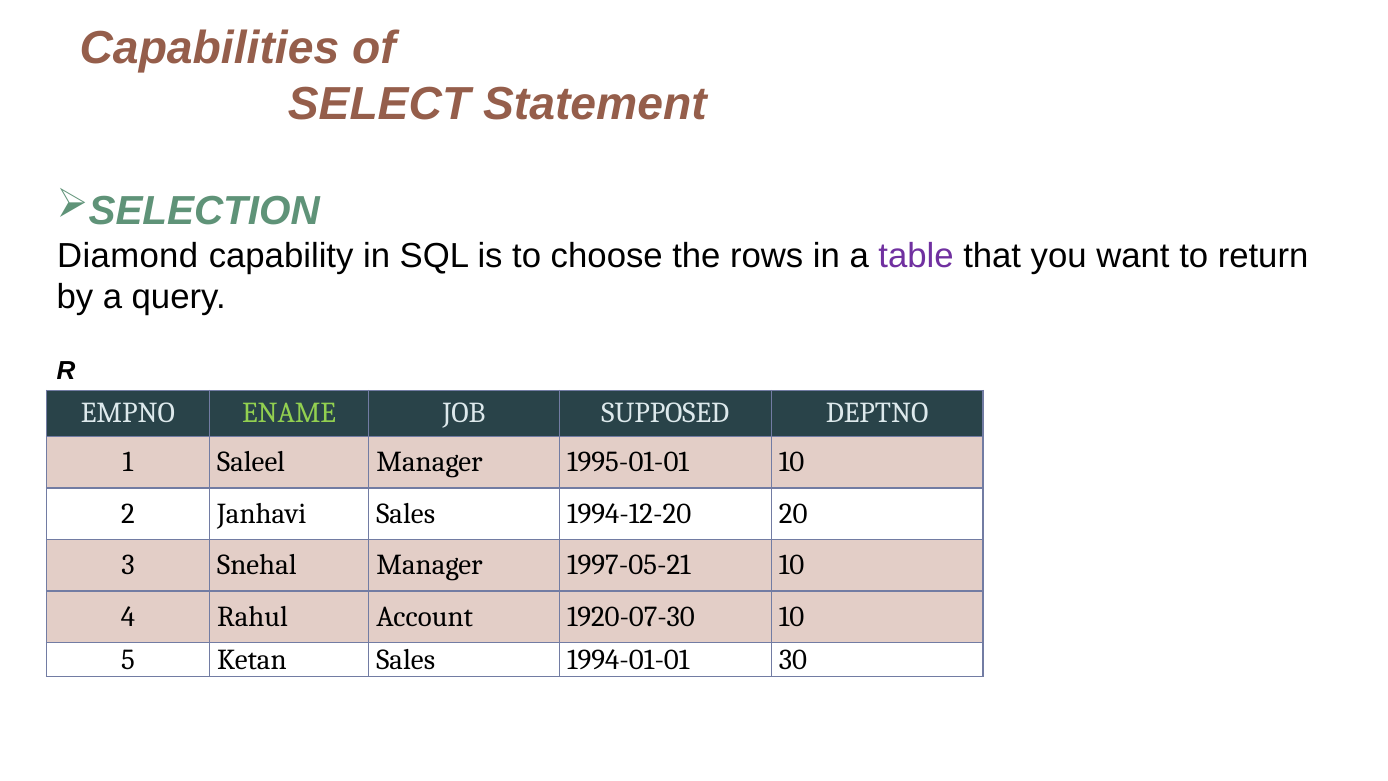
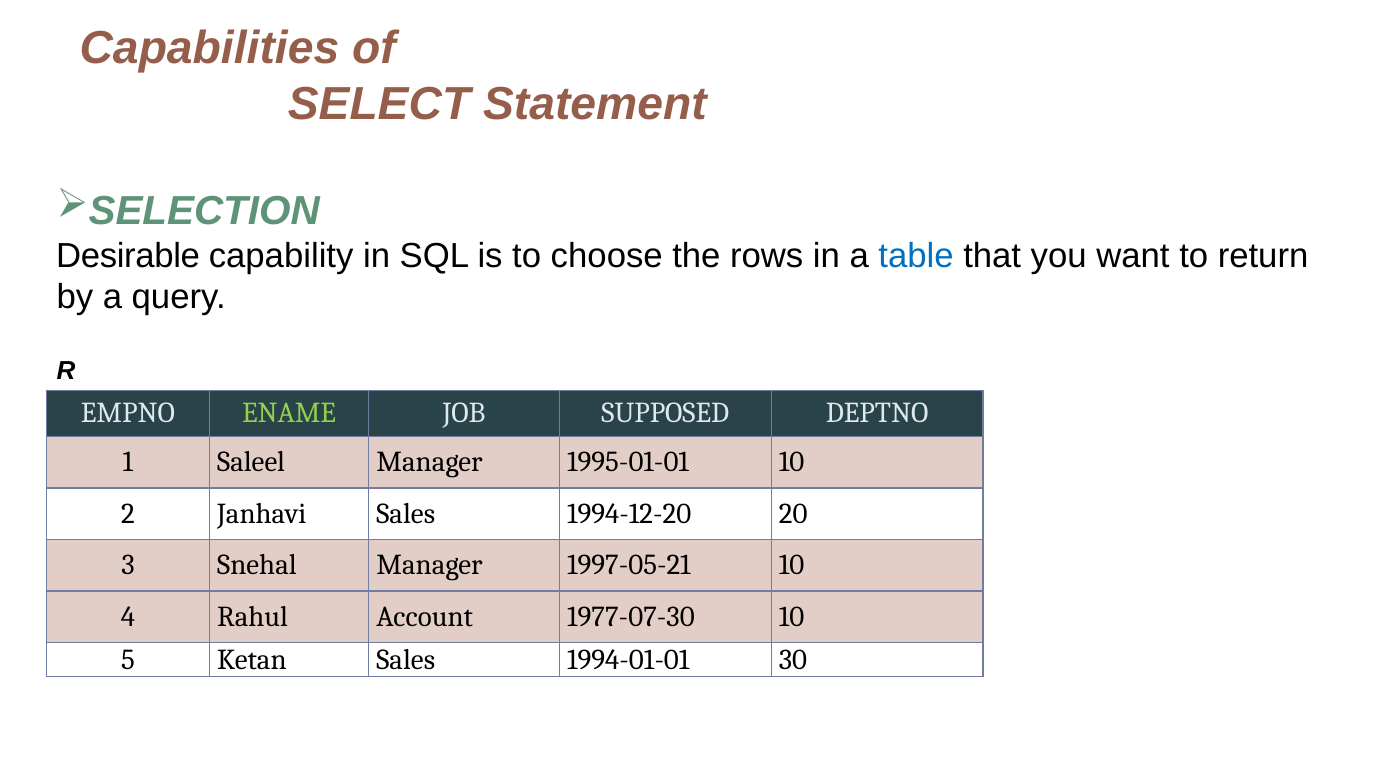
Diamond: Diamond -> Desirable
table colour: purple -> blue
1920-07-30: 1920-07-30 -> 1977-07-30
